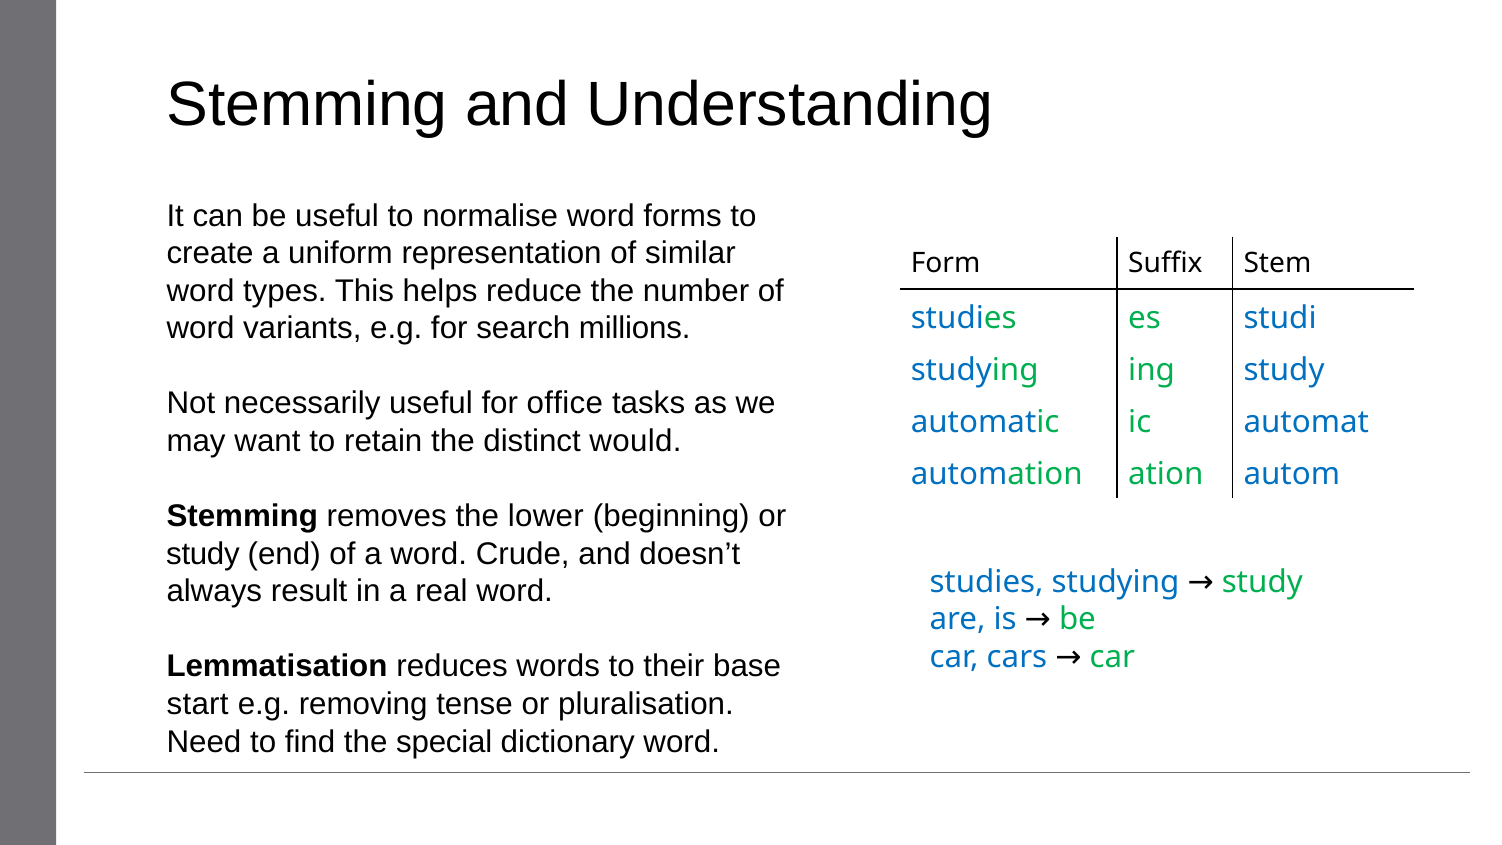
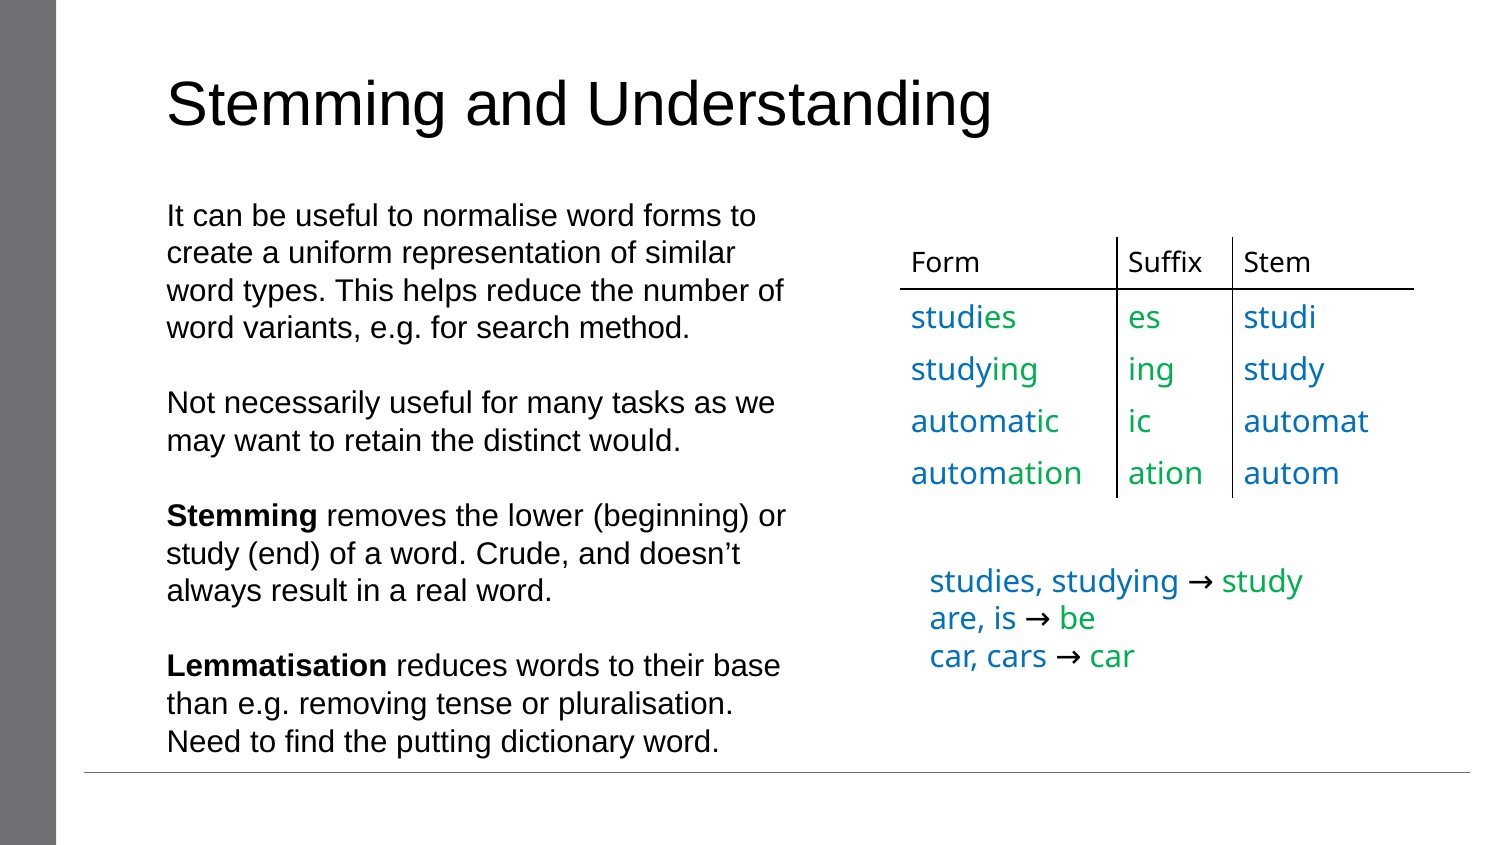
millions: millions -> method
office: office -> many
start: start -> than
special: special -> putting
